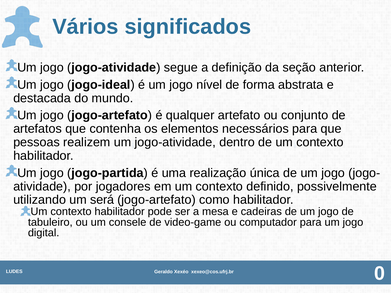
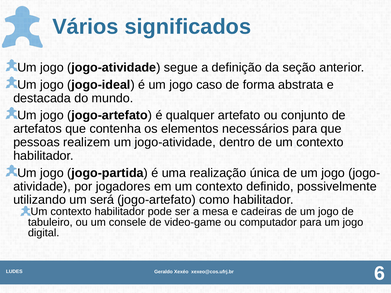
nível: nível -> caso
0: 0 -> 6
